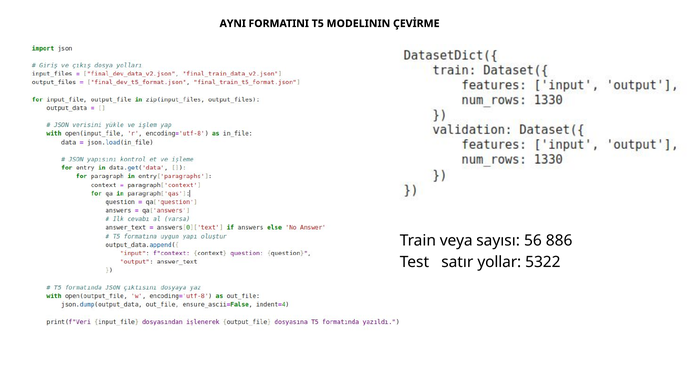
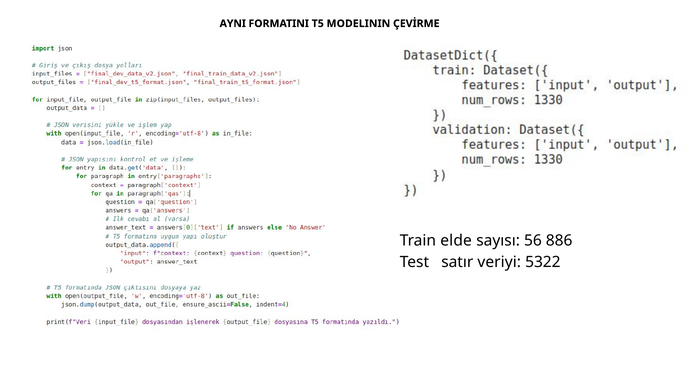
veya: veya -> elde
yollar: yollar -> veriyi
